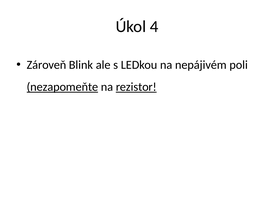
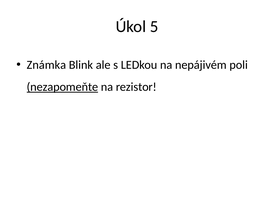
4: 4 -> 5
Zároveň: Zároveň -> Známka
rezistor underline: present -> none
